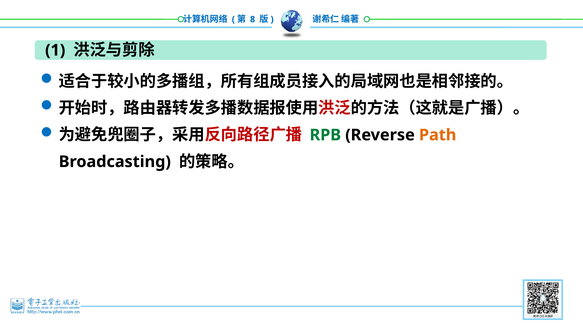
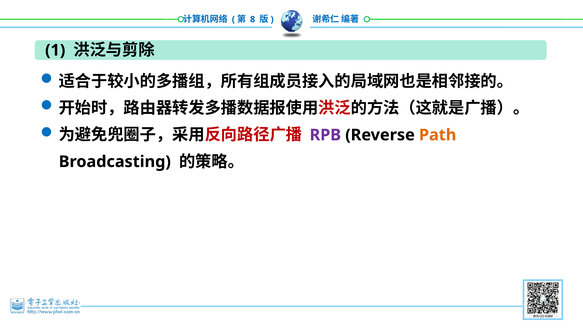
RPB colour: green -> purple
